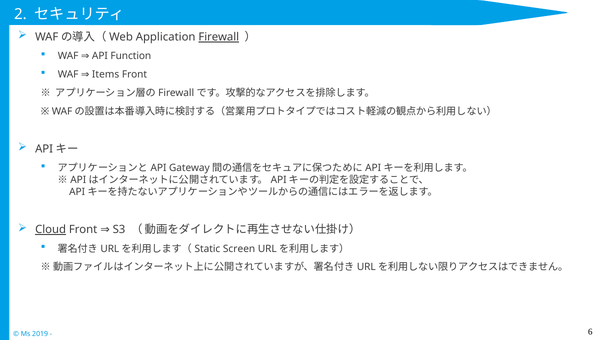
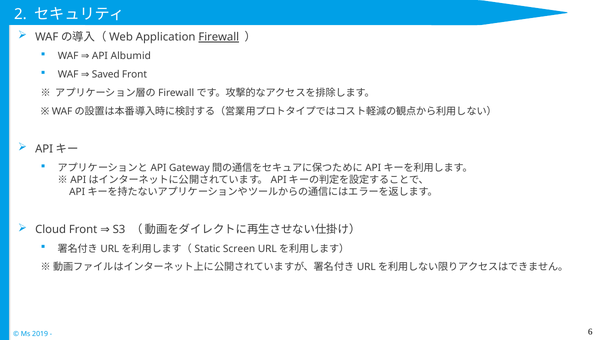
Function: Function -> Albumid
Items: Items -> Saved
Cloud underline: present -> none
